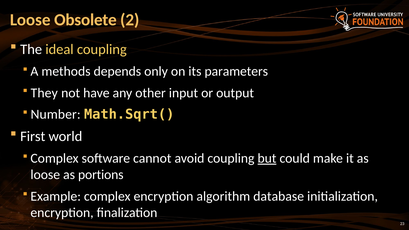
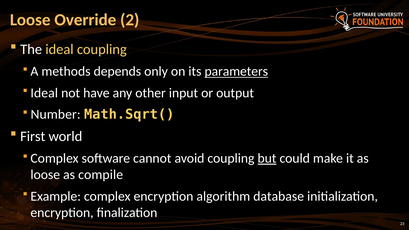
Obsolete: Obsolete -> Override
parameters underline: none -> present
They at (44, 93): They -> Ideal
portions: portions -> compile
